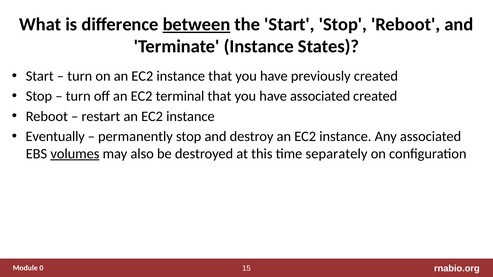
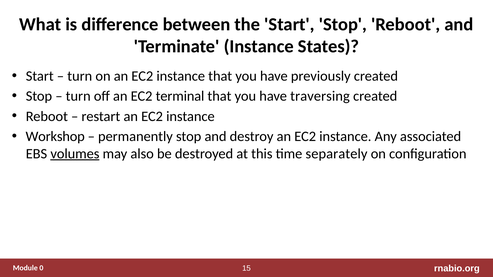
between underline: present -> none
have associated: associated -> traversing
Eventually: Eventually -> Workshop
